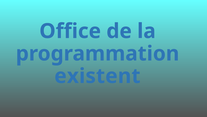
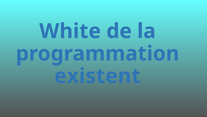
Office: Office -> White
